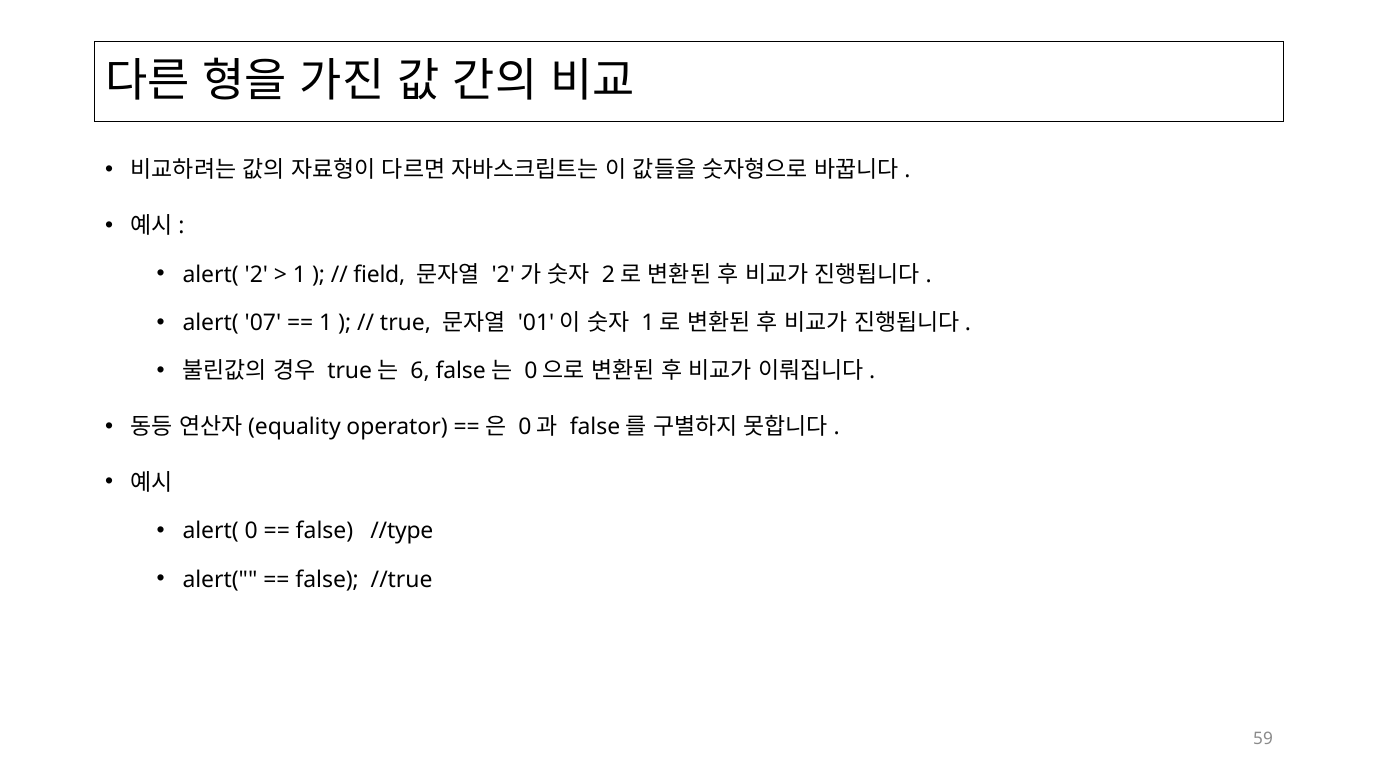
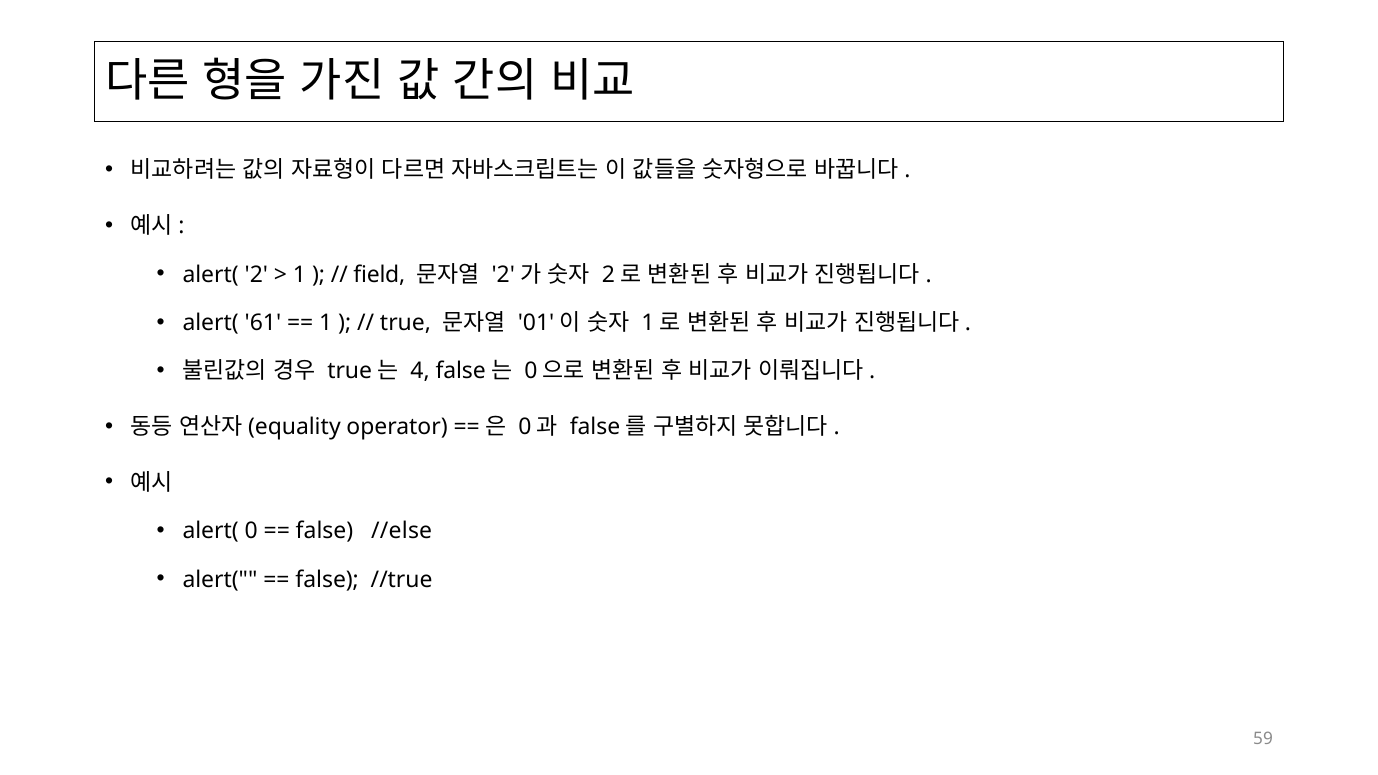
07: 07 -> 61
6: 6 -> 4
//type: //type -> //else
